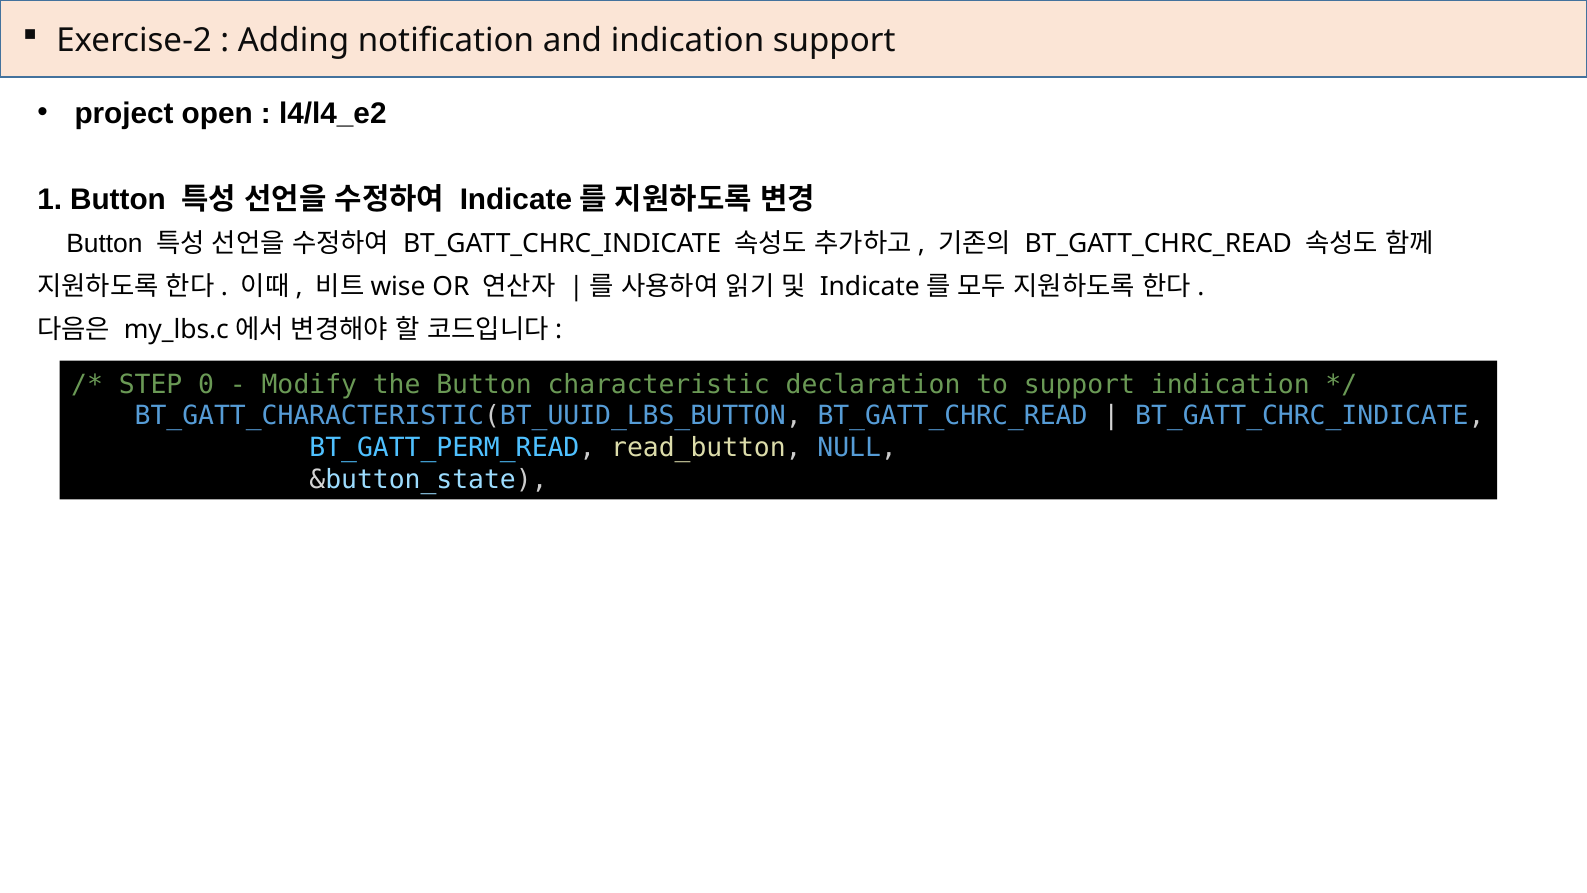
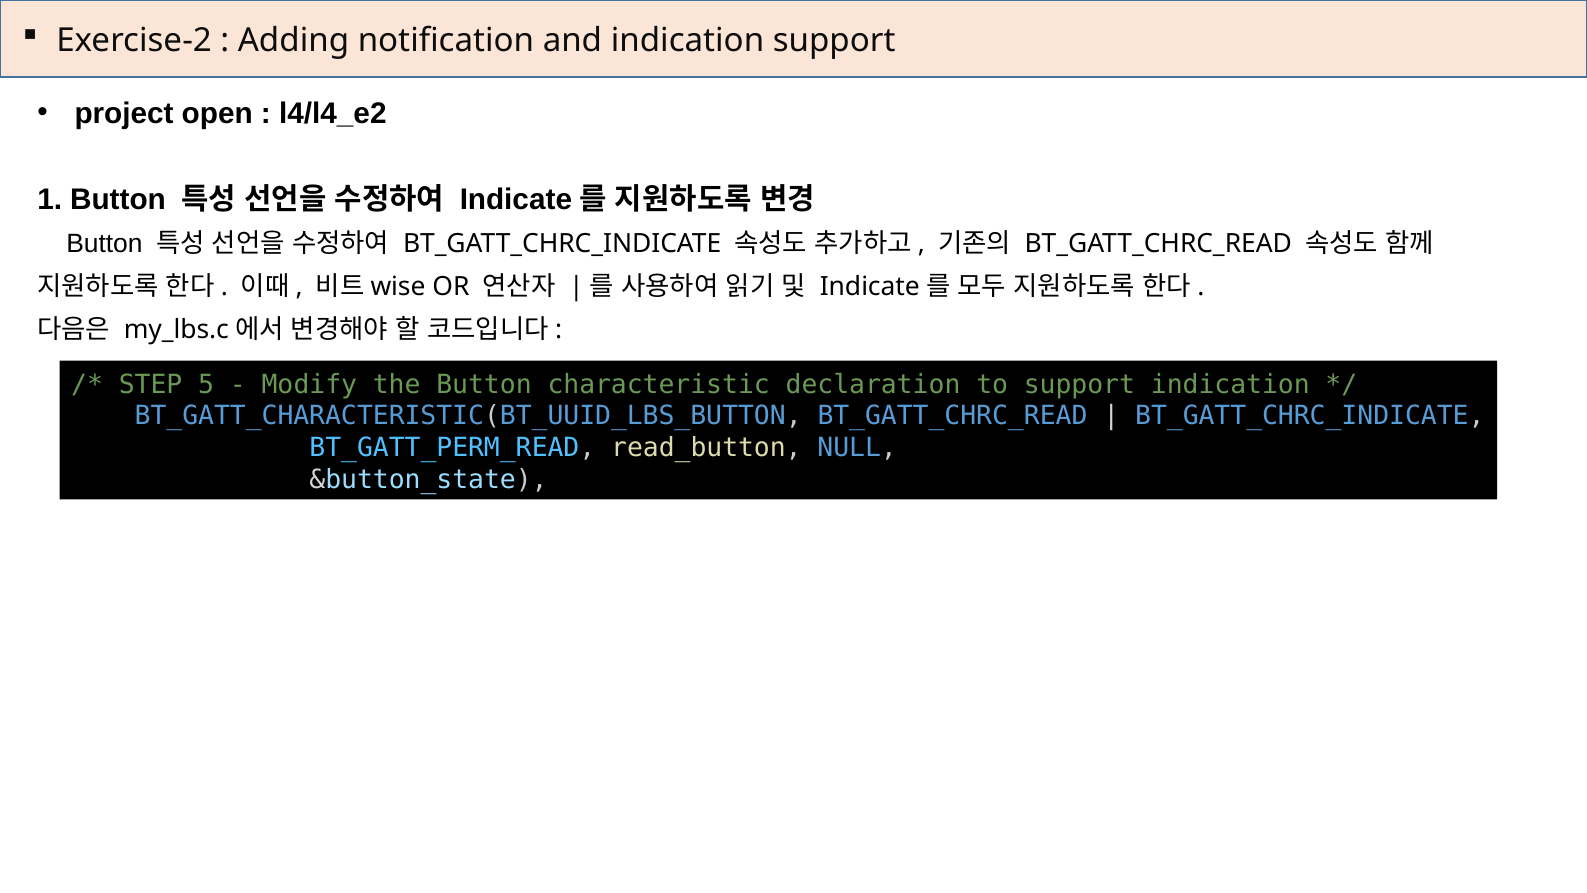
0: 0 -> 5
